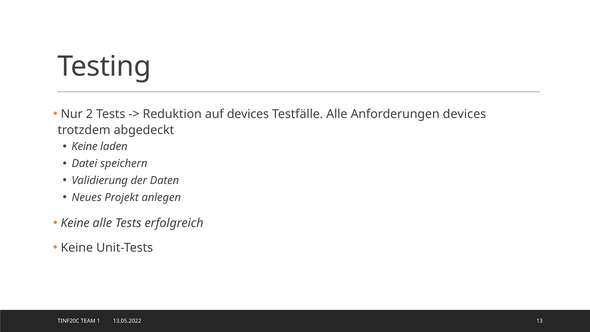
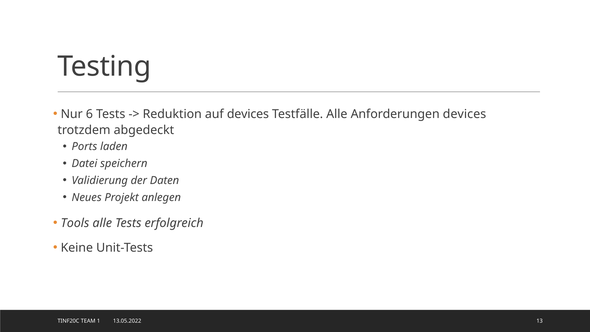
2: 2 -> 6
Keine at (85, 147): Keine -> Ports
Keine at (75, 223): Keine -> Tools
